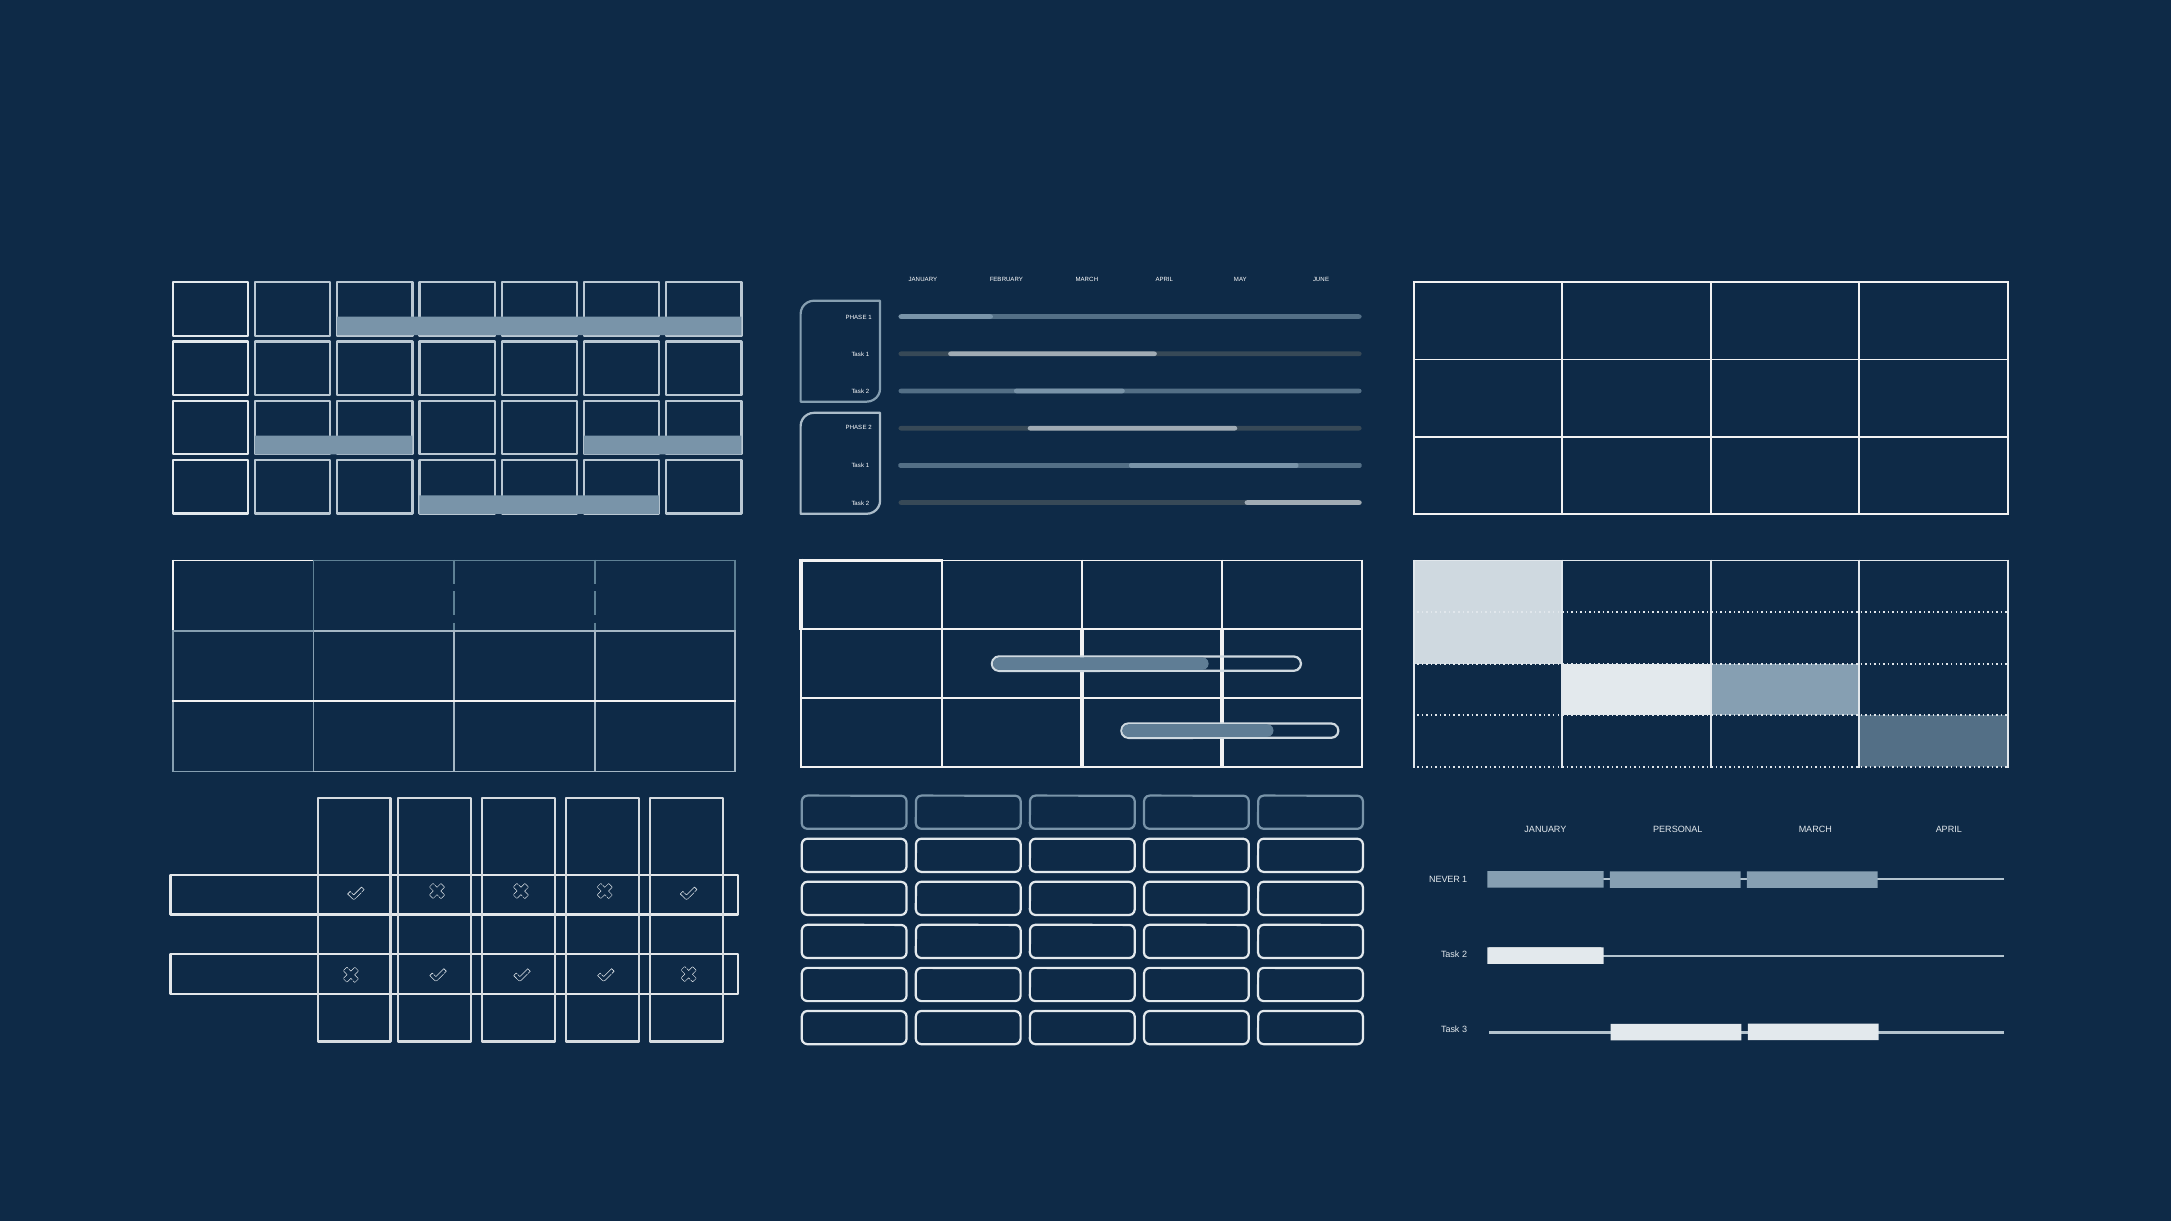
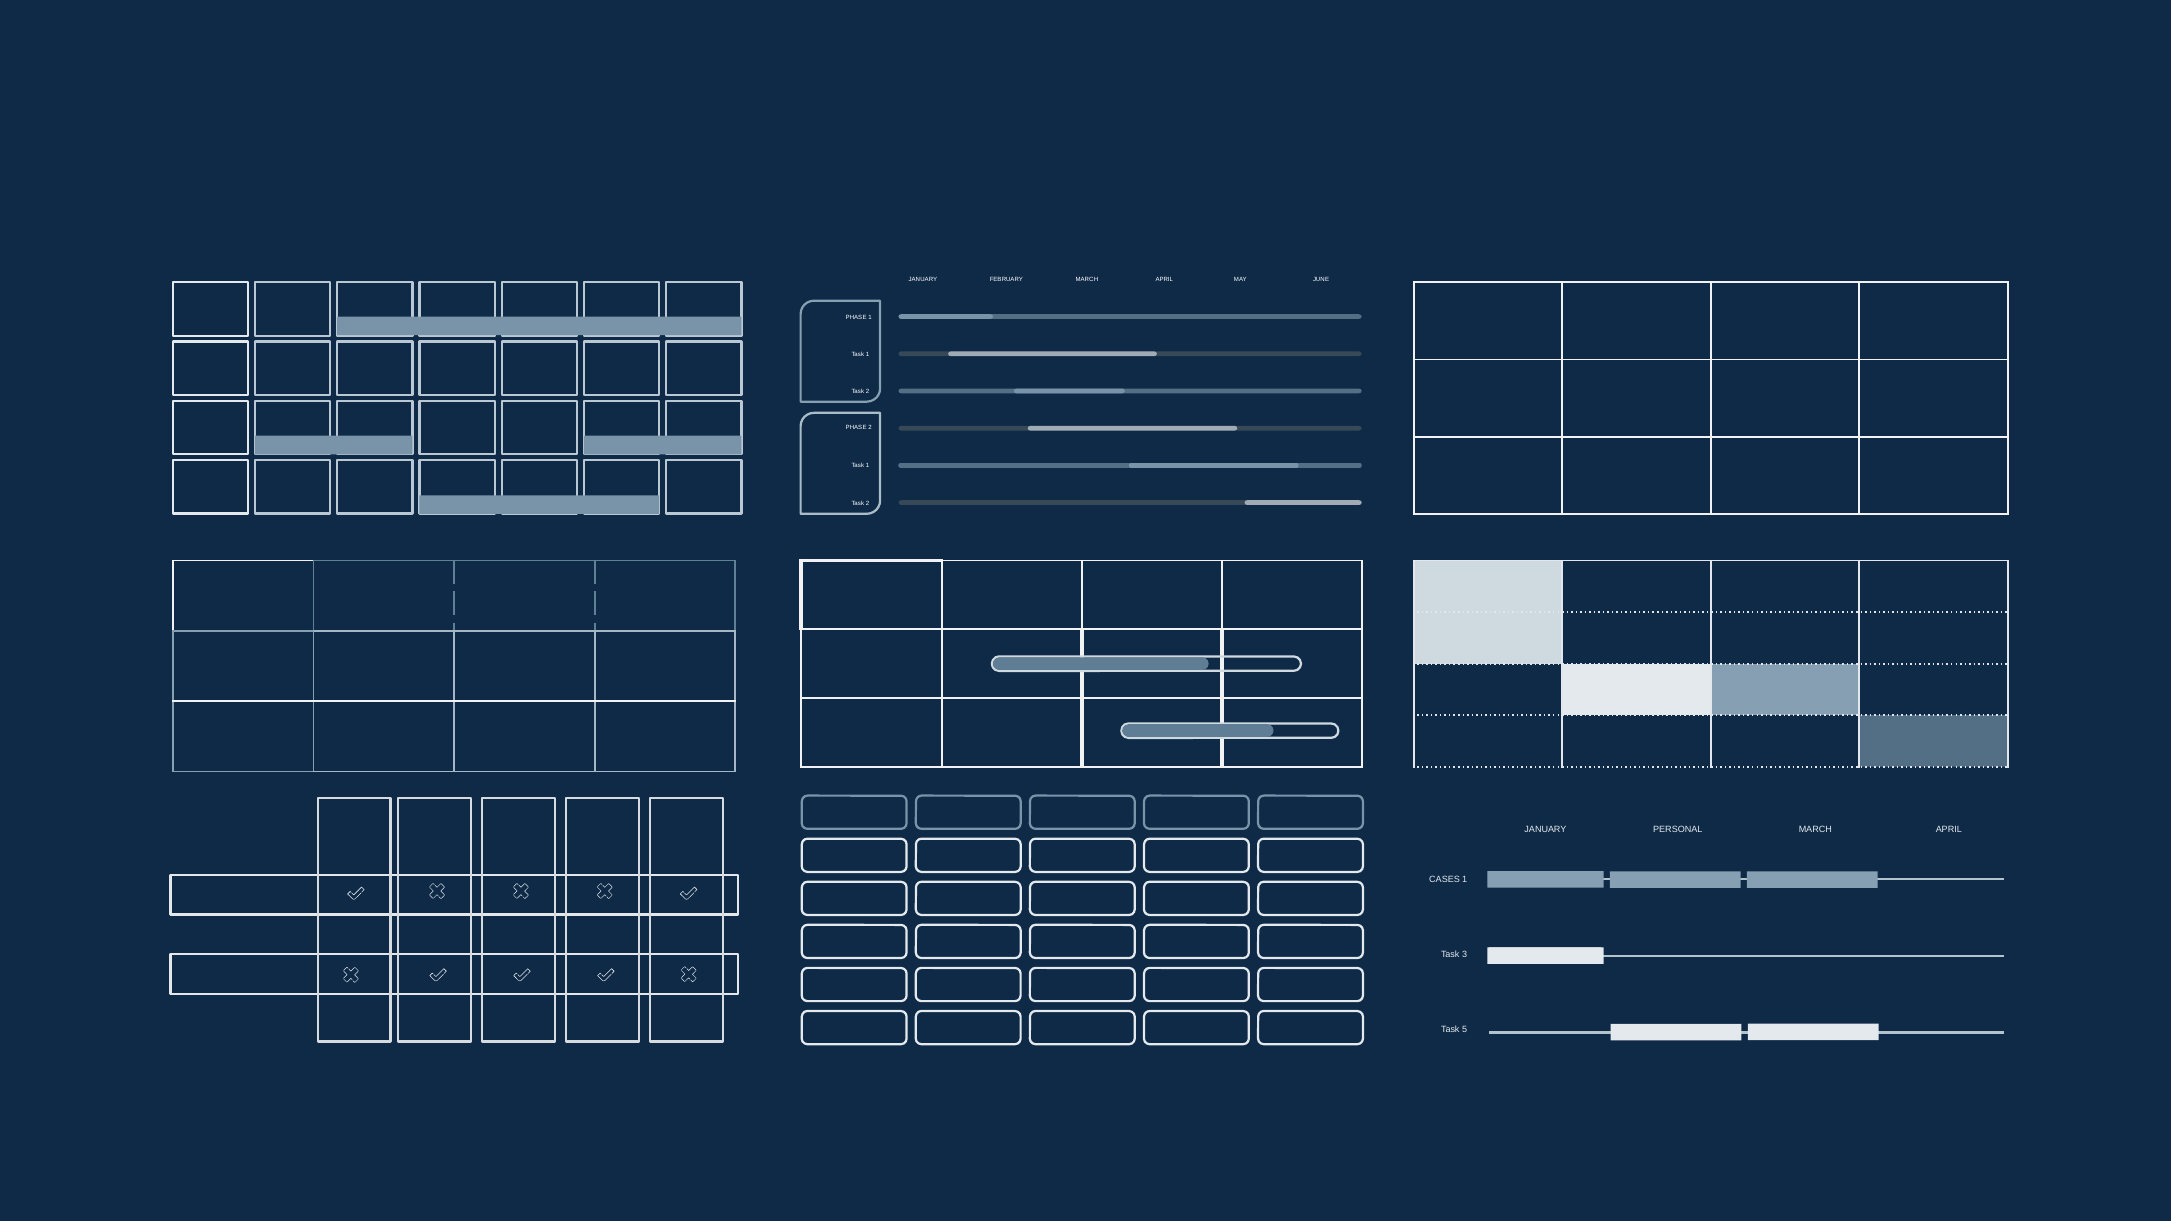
NEVER: NEVER -> CASES
2 at (1465, 955): 2 -> 3
3: 3 -> 5
